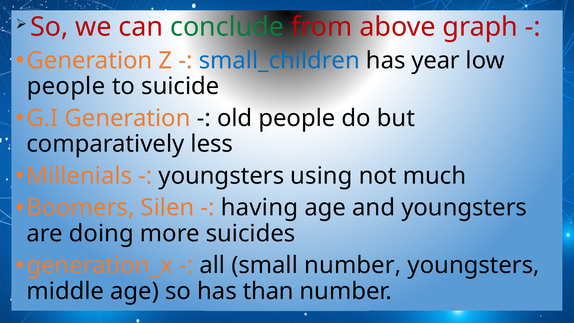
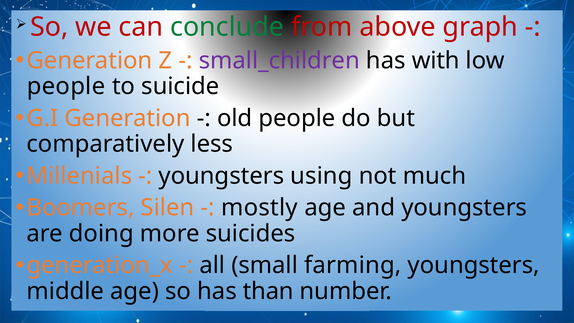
small_children colour: blue -> purple
year: year -> with
having: having -> mostly
small number: number -> farming
